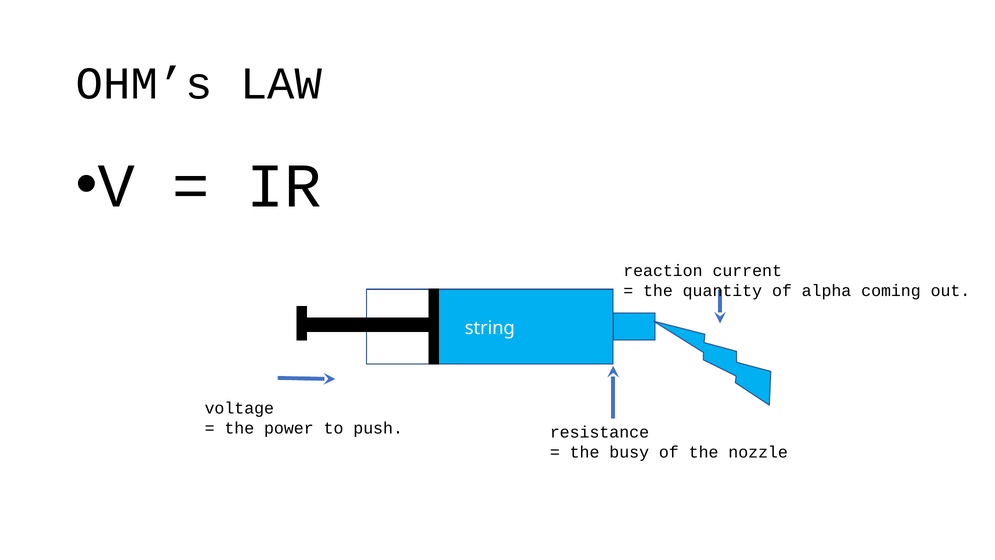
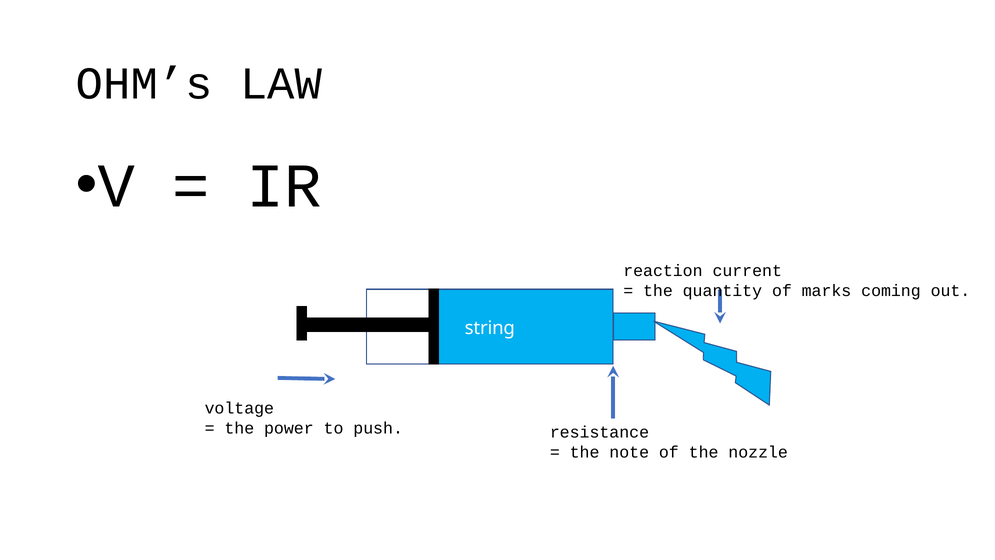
alpha: alpha -> marks
busy: busy -> note
